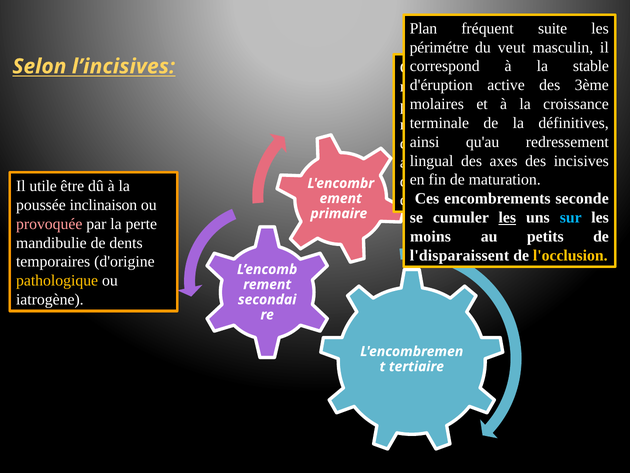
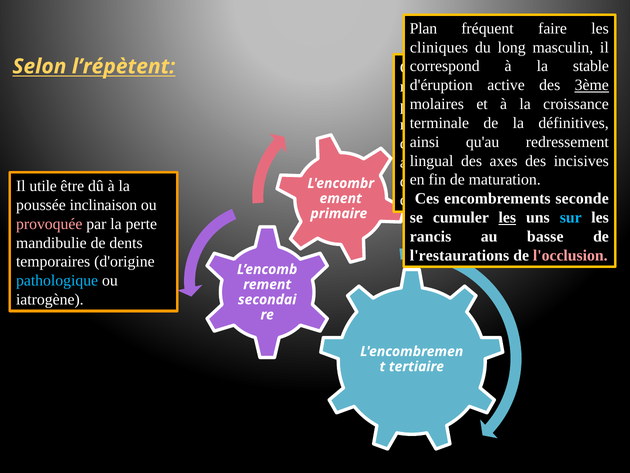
suite: suite -> faire
périmétre: périmétre -> cliniques
veut: veut -> long
l’incisives: l’incisives -> l’répètent
3ème underline: none -> present
moins: moins -> rancis
petits: petits -> basse
l'disparaissent: l'disparaissent -> l'restaurations
l'occlusion colour: yellow -> pink
pathologique colour: yellow -> light blue
